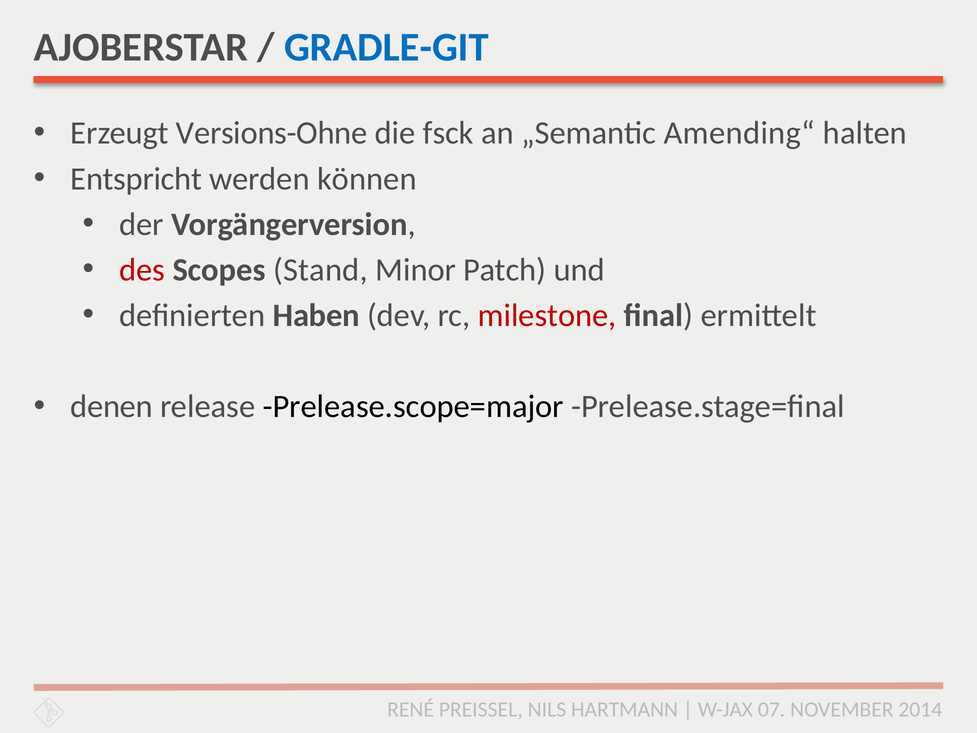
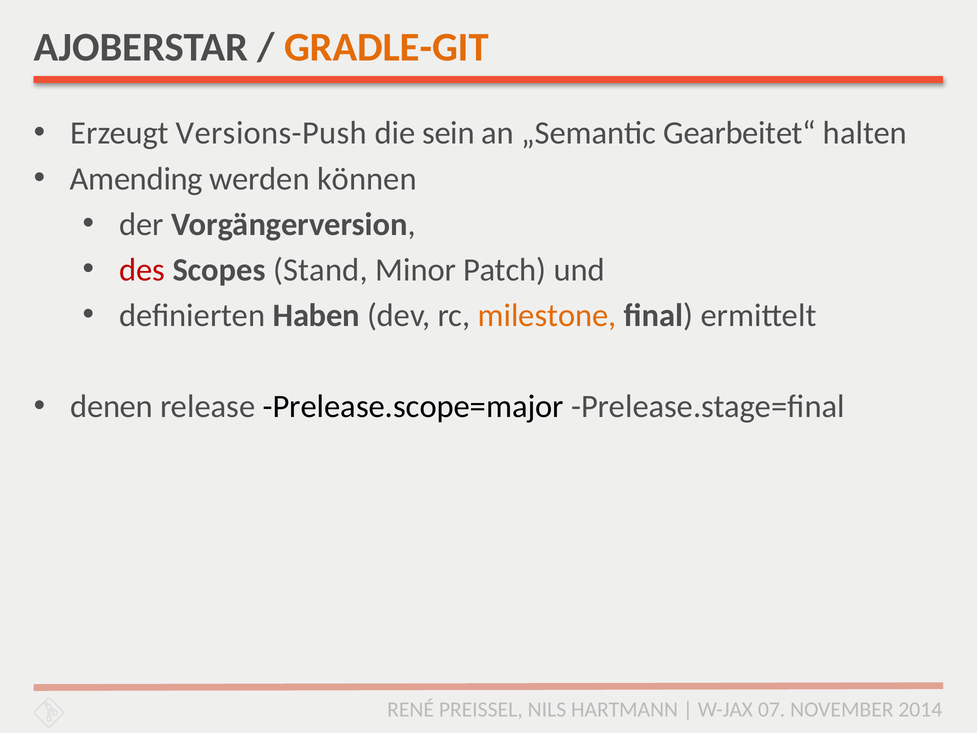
GRADLE-GIT colour: blue -> orange
Versions-Ohne: Versions-Ohne -> Versions-Push
fsck: fsck -> sein
Amending“: Amending“ -> Gearbeitet“
Entspricht: Entspricht -> Amending
milestone colour: red -> orange
